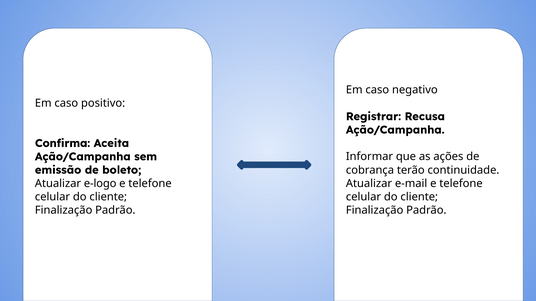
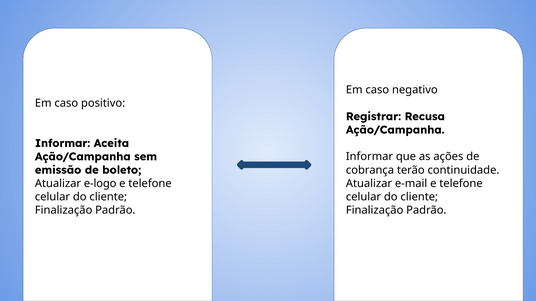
Confirma at (63, 143): Confirma -> Informar
